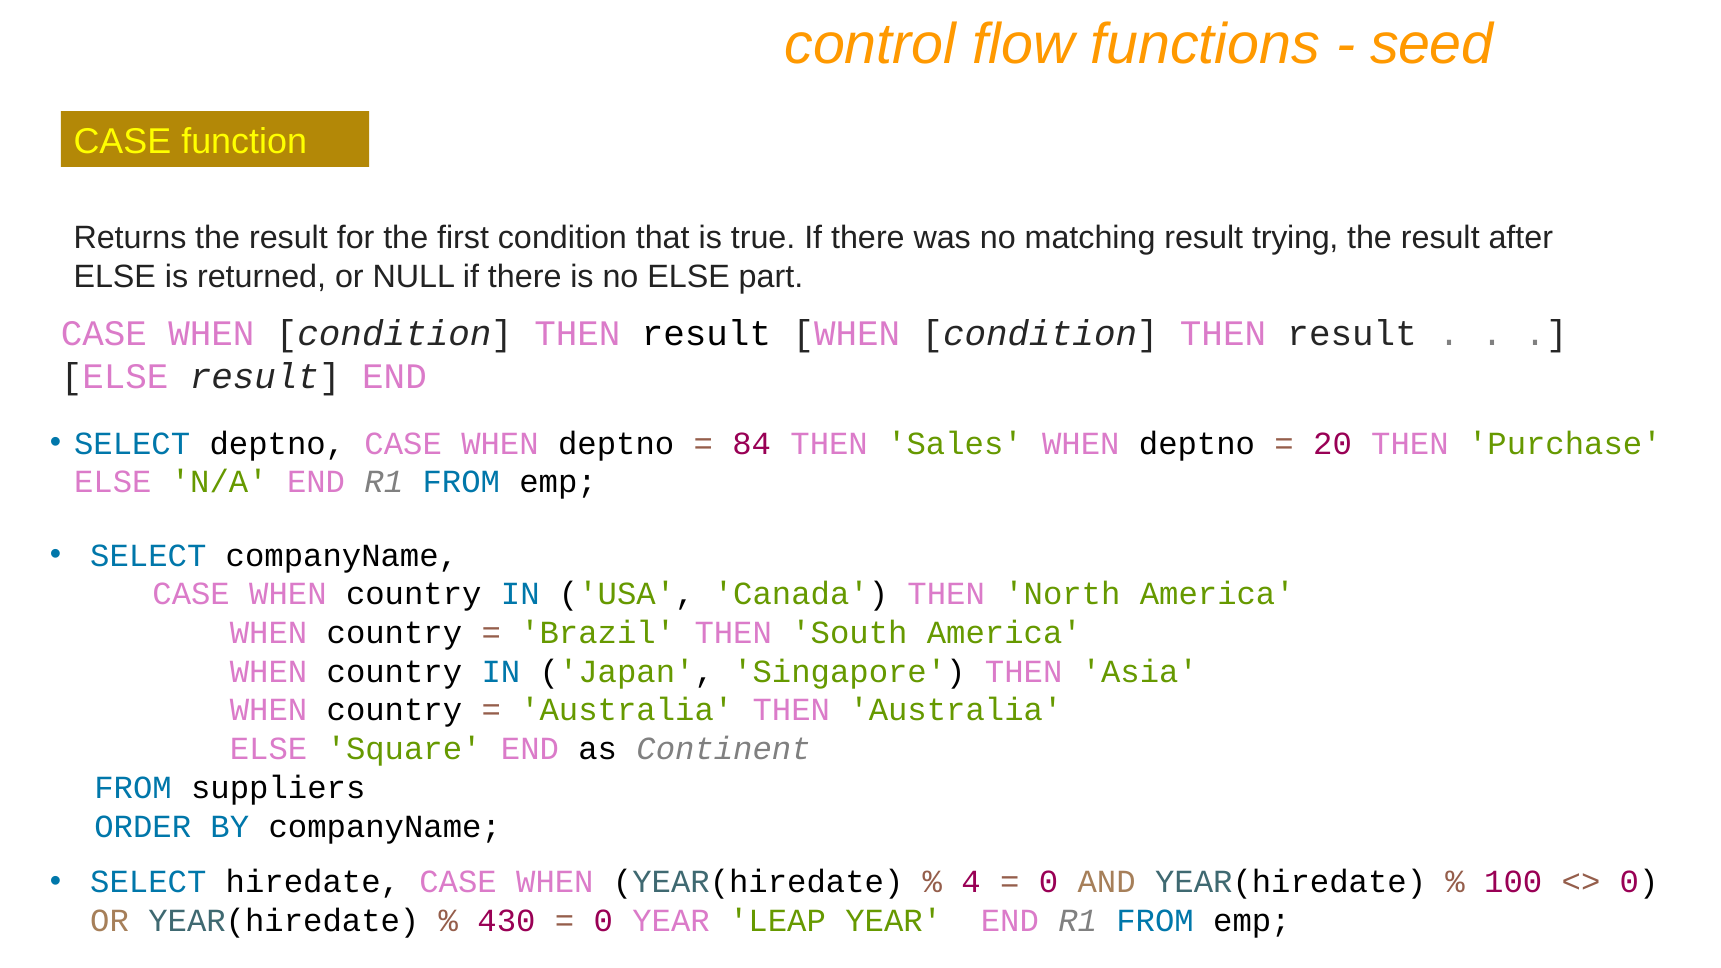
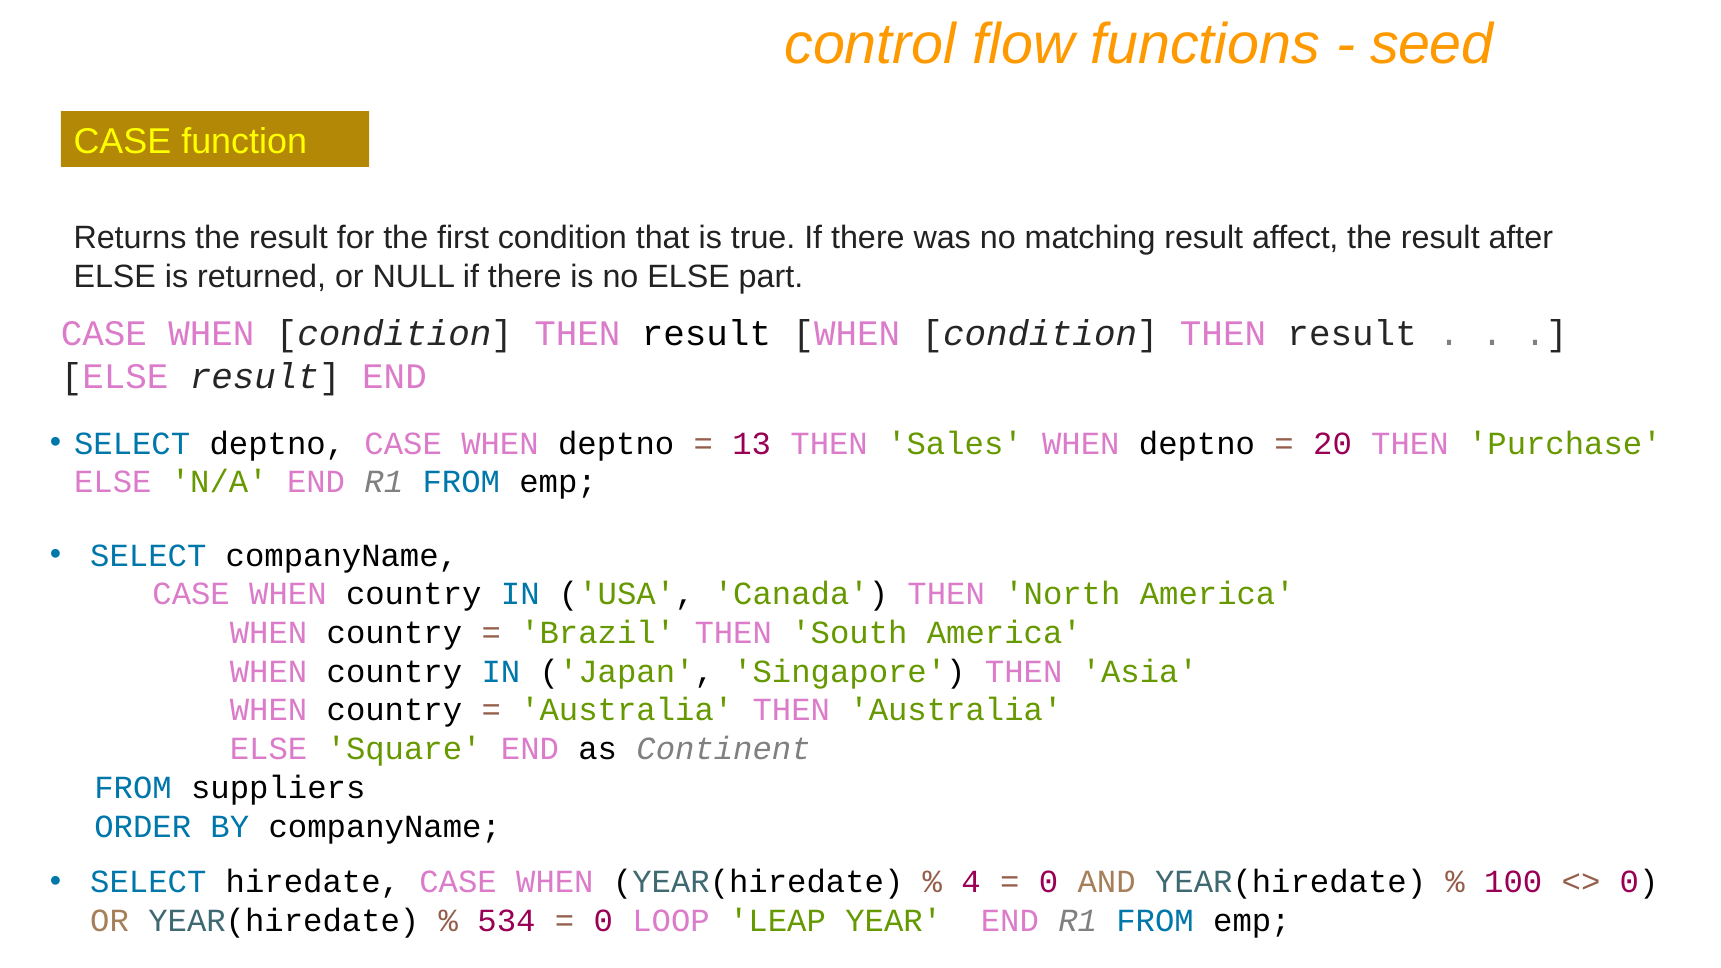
trying: trying -> affect
84: 84 -> 13
430: 430 -> 534
0 YEAR: YEAR -> LOOP
